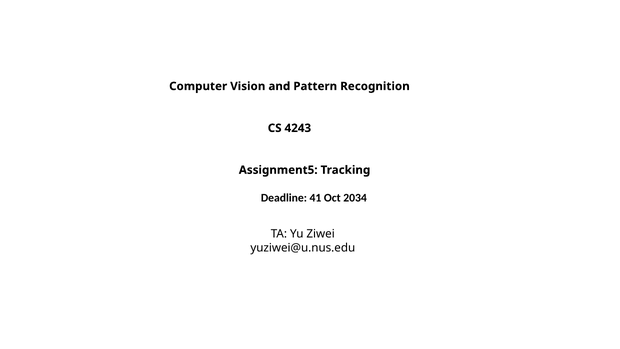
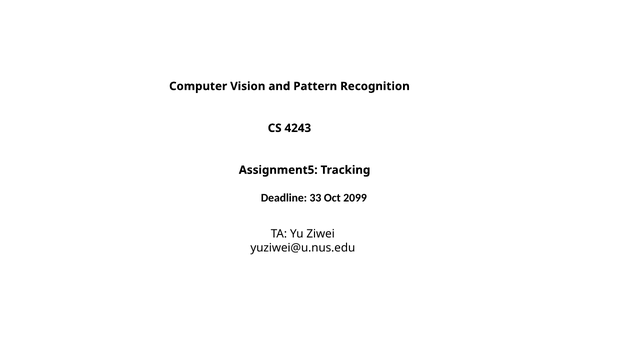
41: 41 -> 33
2034: 2034 -> 2099
